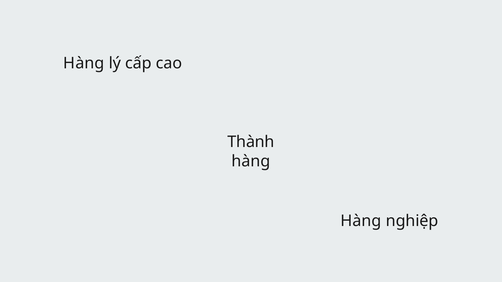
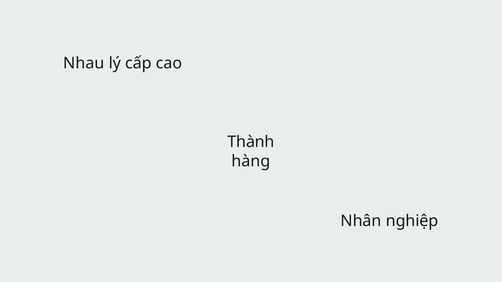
Hàng at (84, 63): Hàng -> Nhau
Hàng at (361, 221): Hàng -> Nhân
